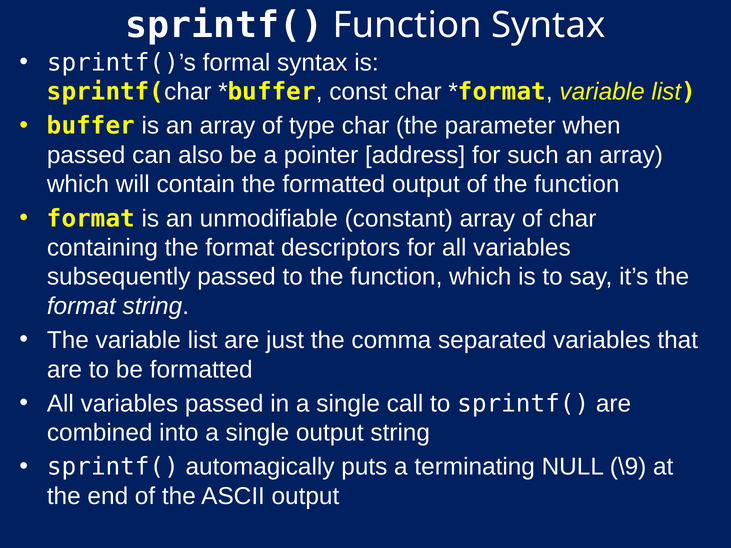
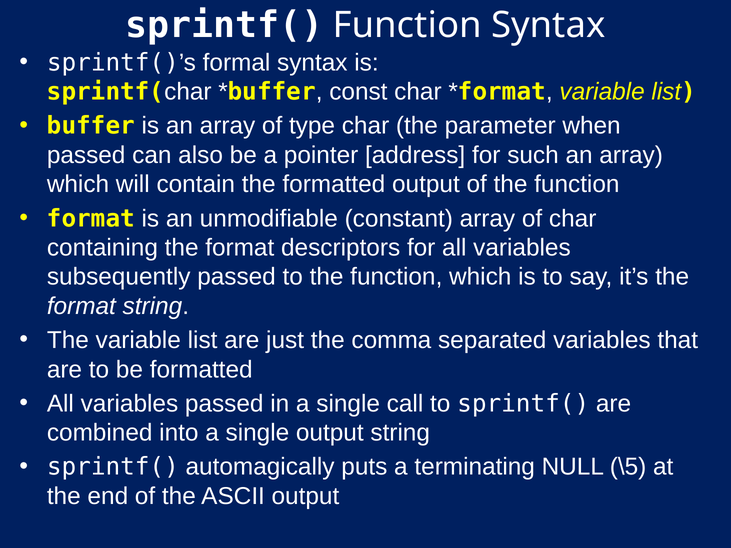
\9: \9 -> \5
